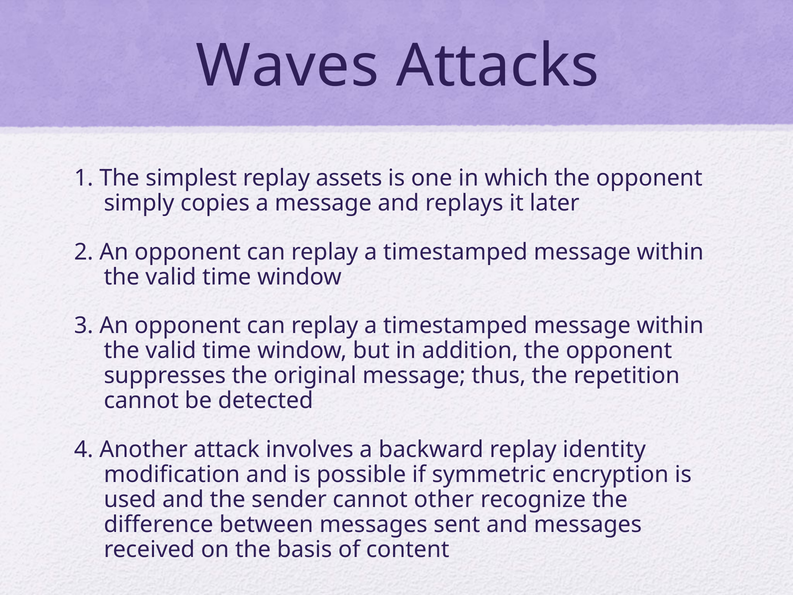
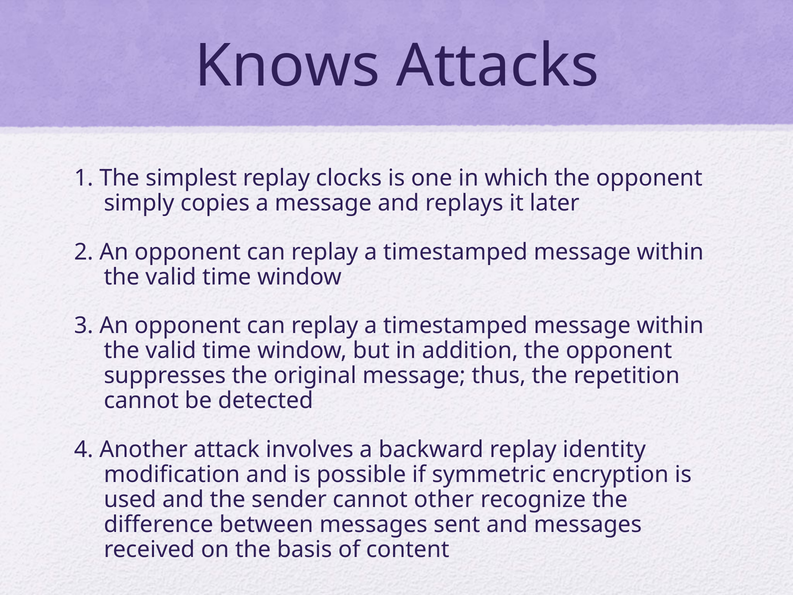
Waves: Waves -> Knows
assets: assets -> clocks
